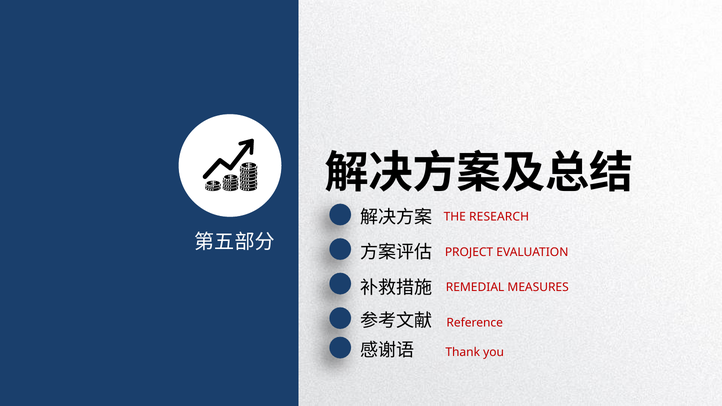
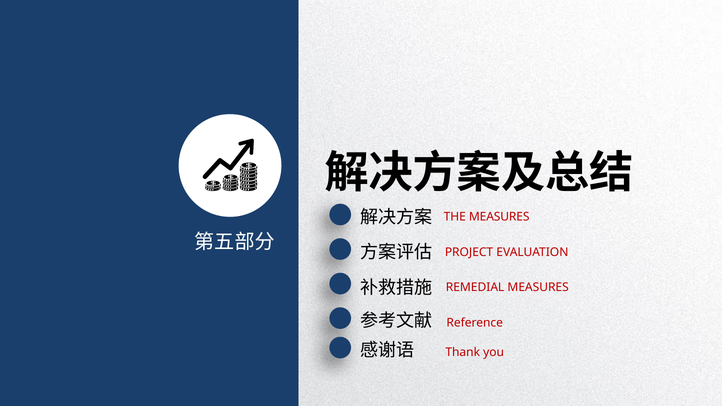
THE RESEARCH: RESEARCH -> MEASURES
